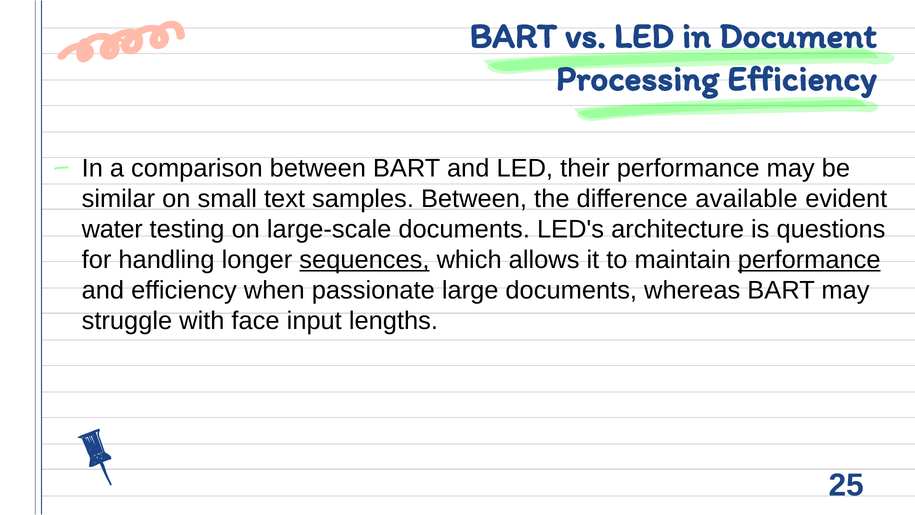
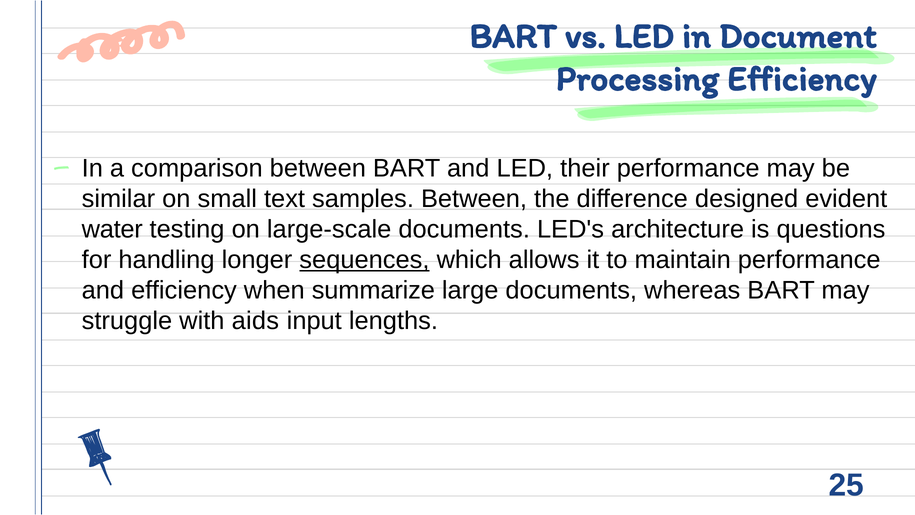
available: available -> designed
performance at (809, 260) underline: present -> none
passionate: passionate -> summarize
face: face -> aids
